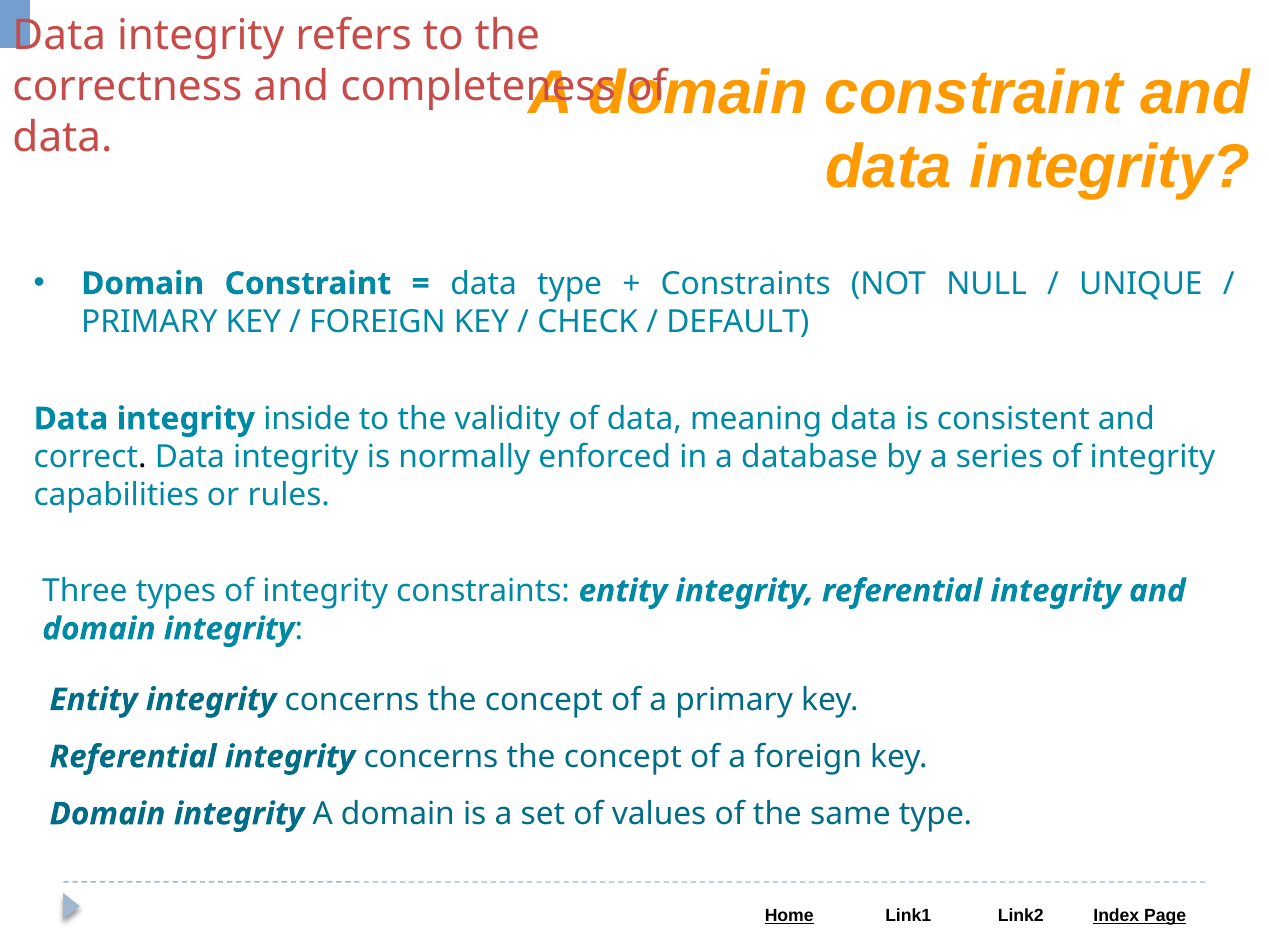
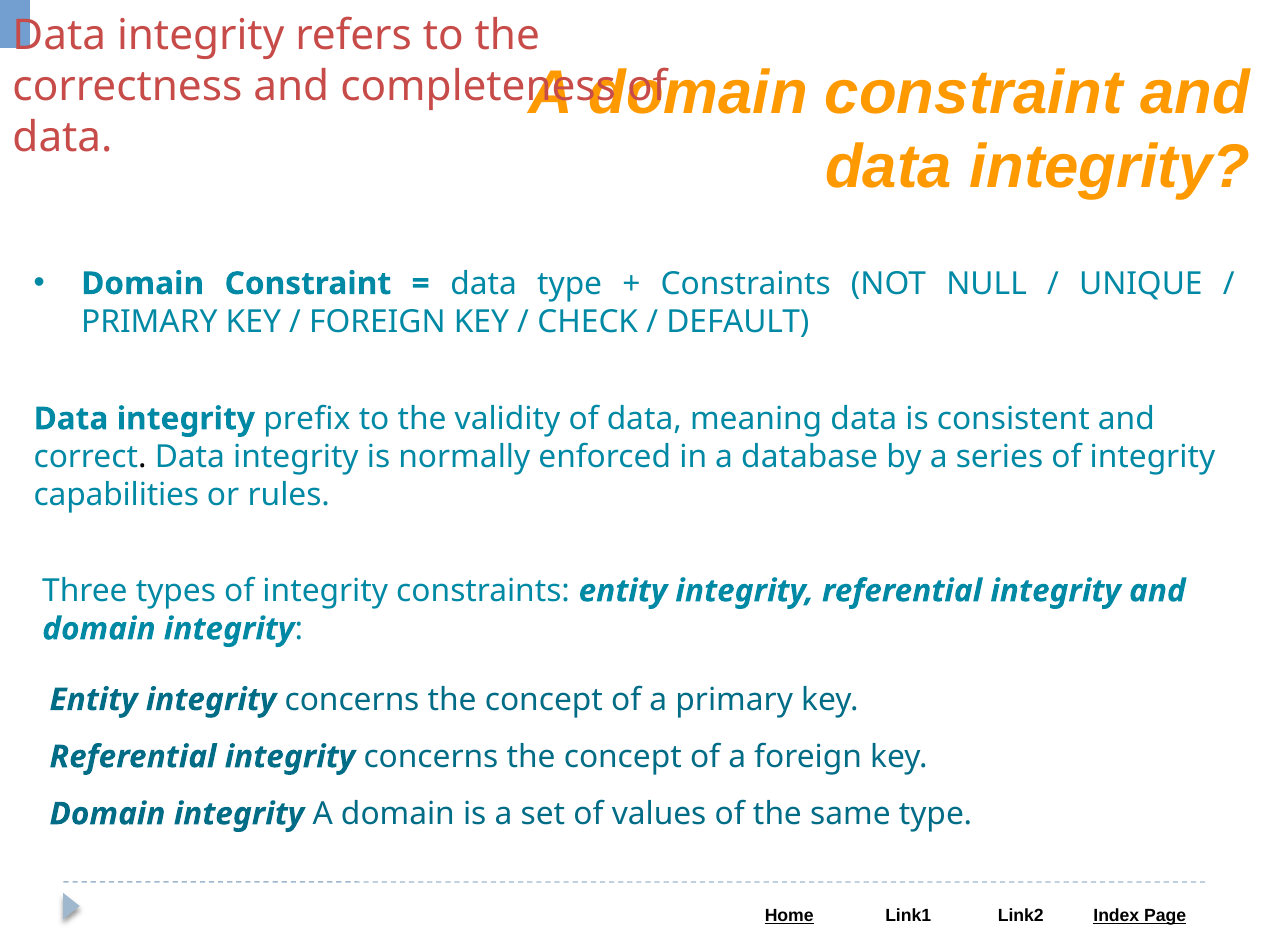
inside: inside -> prefix
